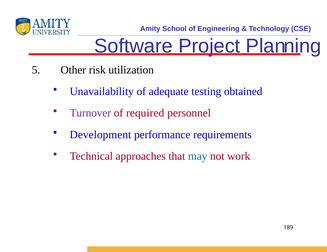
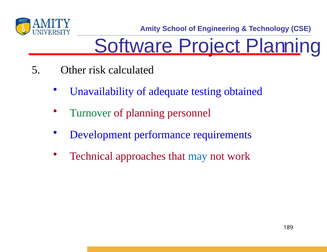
utilization: utilization -> calculated
Turnover colour: purple -> green
of required: required -> planning
